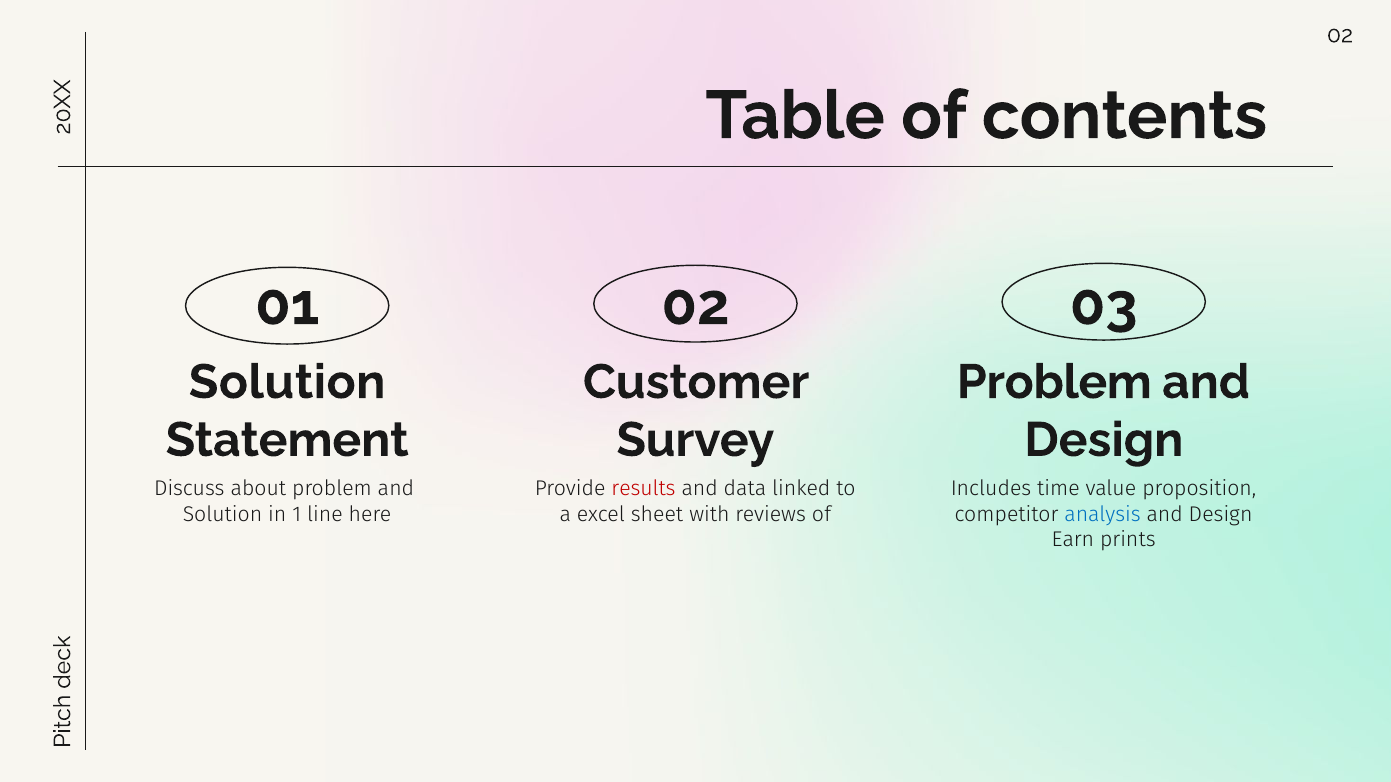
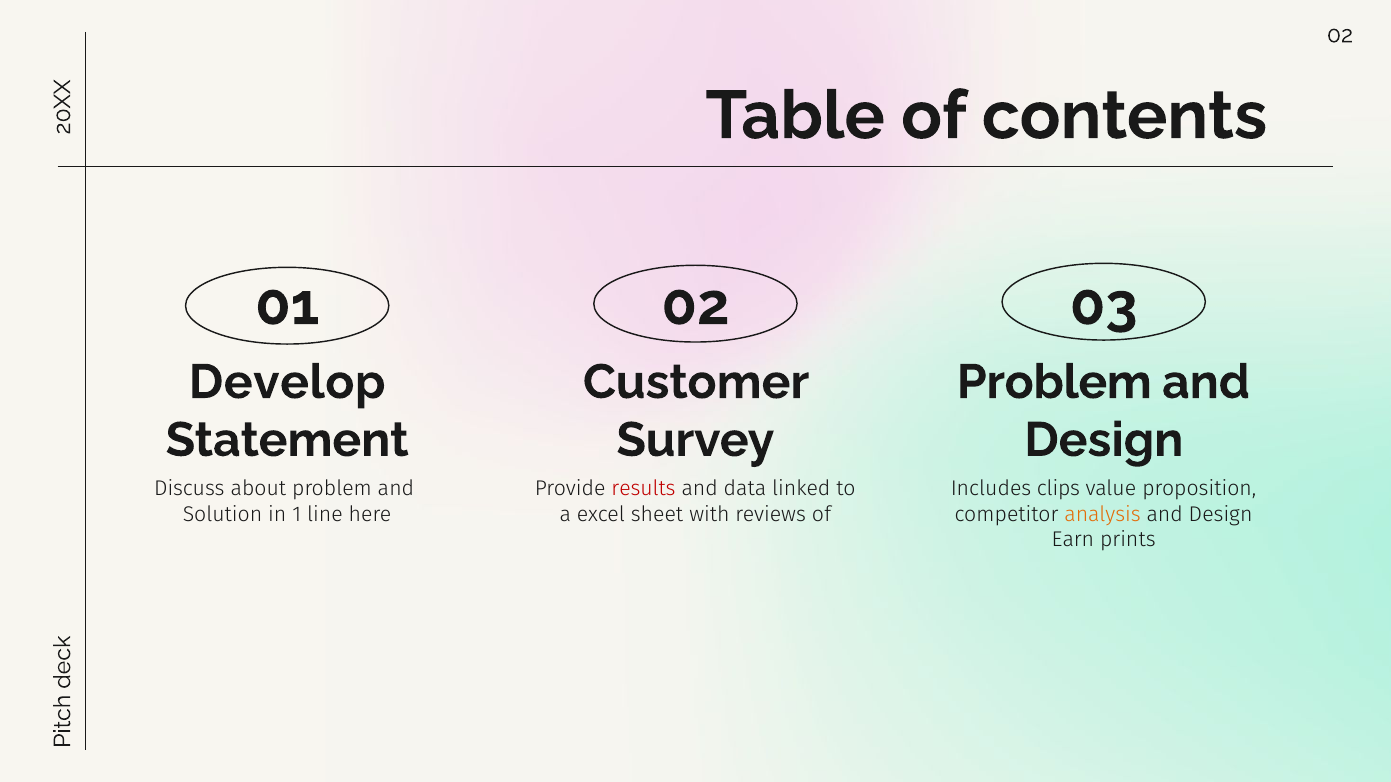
Solution at (287, 382): Solution -> Develop
time: time -> clips
analysis colour: blue -> orange
